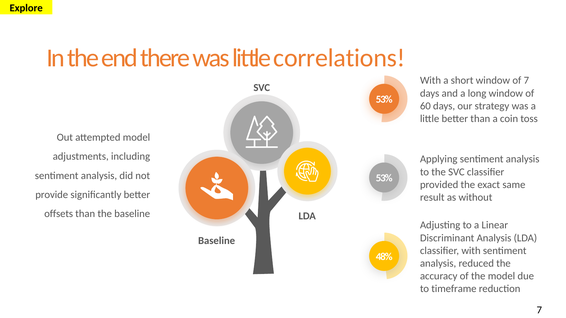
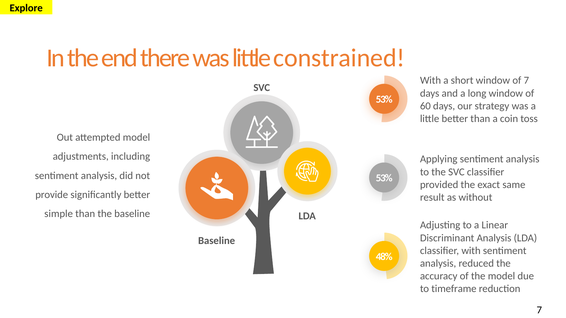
correlations: correlations -> constrained
offsets: offsets -> simple
